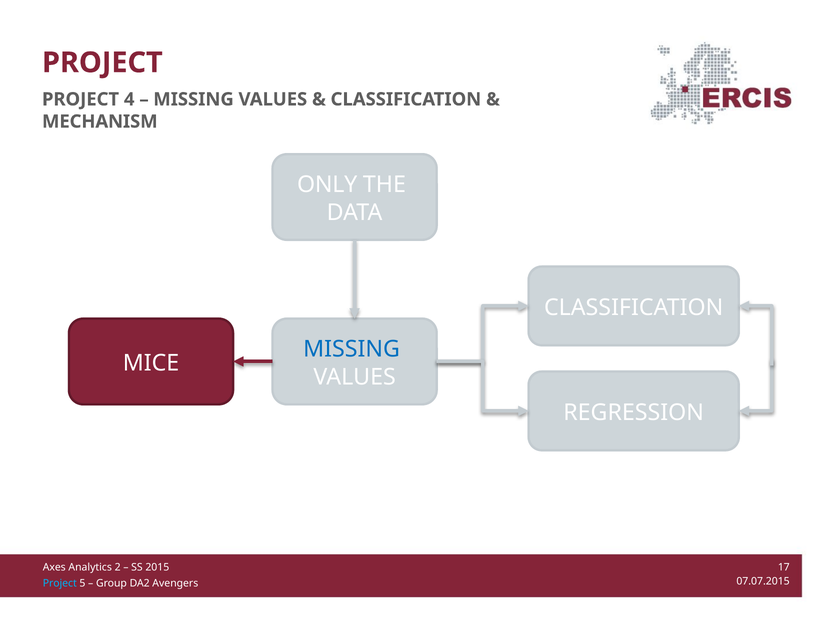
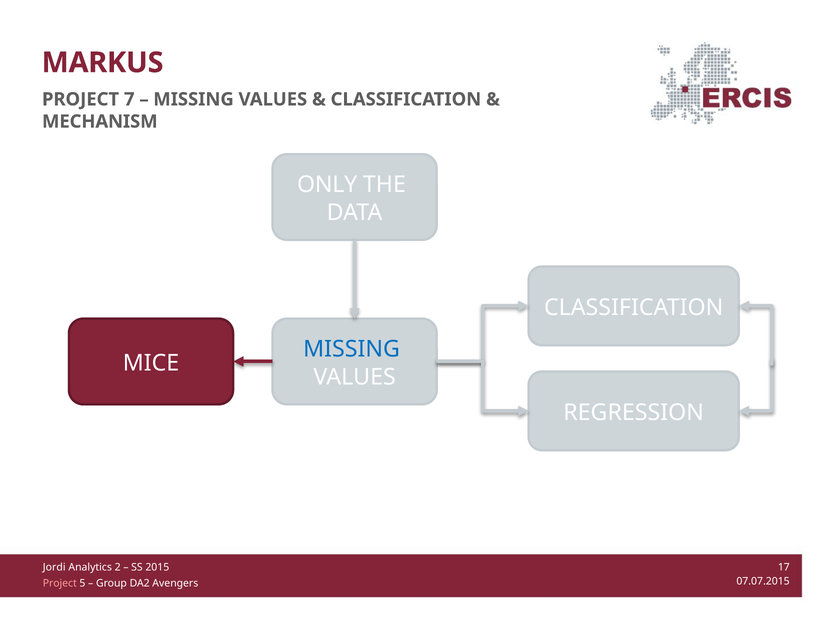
PROJECT at (102, 63): PROJECT -> MARKUS
4: 4 -> 7
Axes: Axes -> Jordi
Project at (60, 584) colour: light blue -> pink
